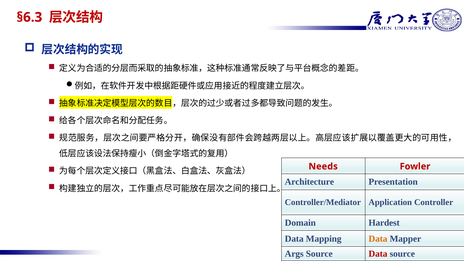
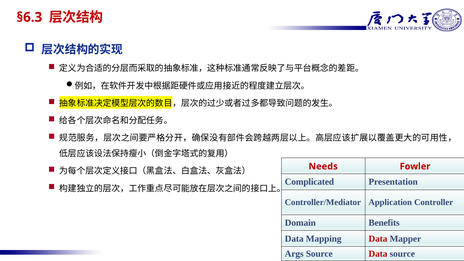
Architecture: Architecture -> Complicated
Hardest: Hardest -> Benefits
Data at (378, 239) colour: orange -> red
